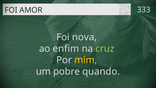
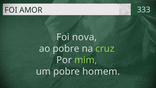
ao enfim: enfim -> pobre
mim colour: yellow -> light green
quando: quando -> homem
